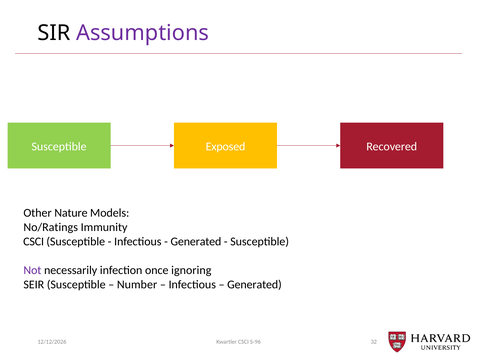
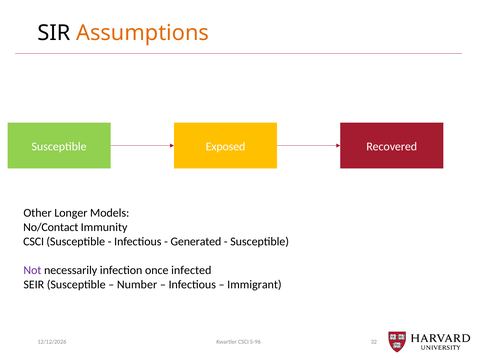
Assumptions colour: purple -> orange
Nature: Nature -> Longer
No/Ratings: No/Ratings -> No/Contact
ignoring: ignoring -> infected
Generated at (254, 284): Generated -> Immigrant
